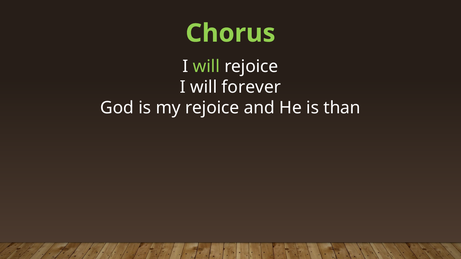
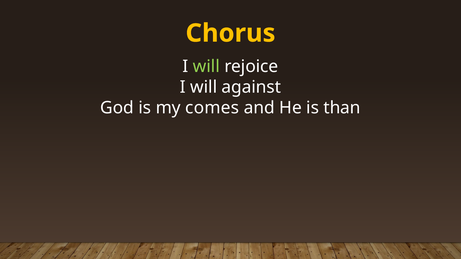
Chorus colour: light green -> yellow
forever: forever -> against
my rejoice: rejoice -> comes
